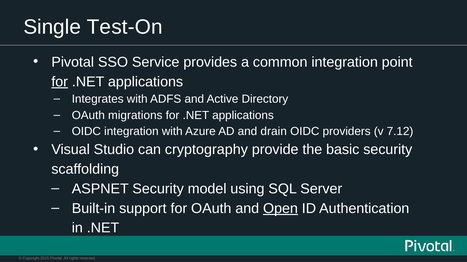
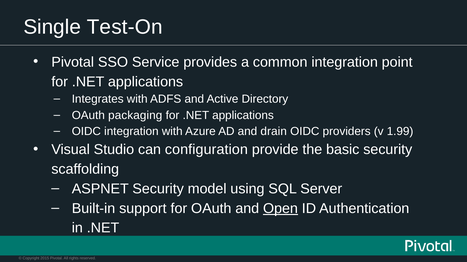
for at (60, 82) underline: present -> none
migrations: migrations -> packaging
7.12: 7.12 -> 1.99
cryptography: cryptography -> configuration
